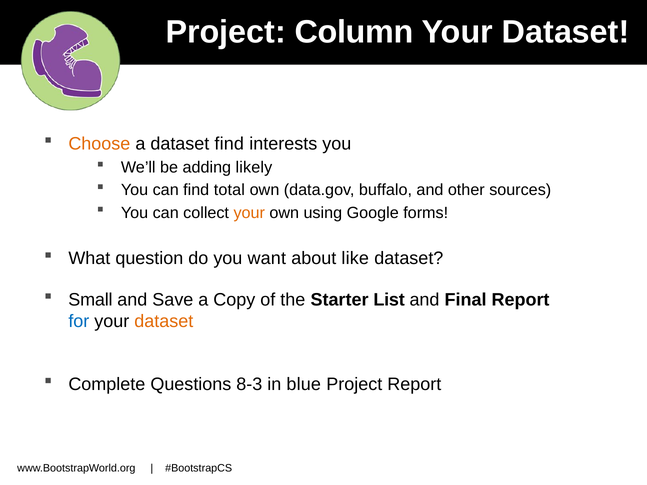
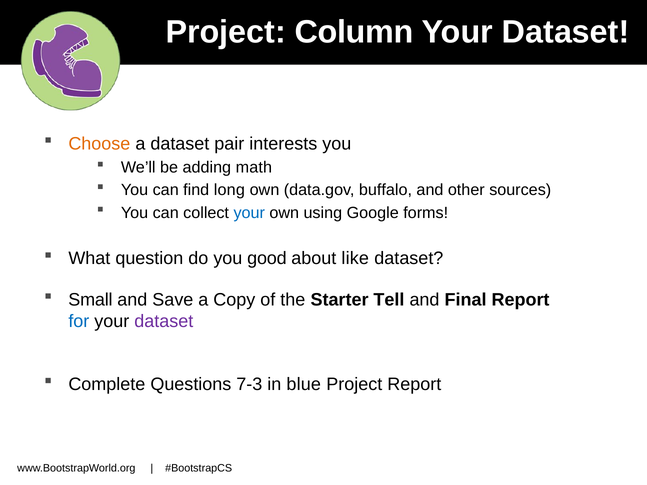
dataset find: find -> pair
likely: likely -> math
total: total -> long
your at (249, 213) colour: orange -> blue
want: want -> good
List: List -> Tell
dataset at (164, 322) colour: orange -> purple
8-3: 8-3 -> 7-3
